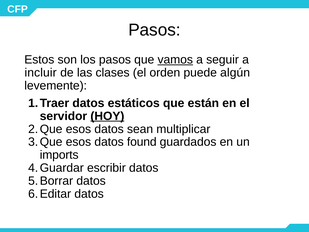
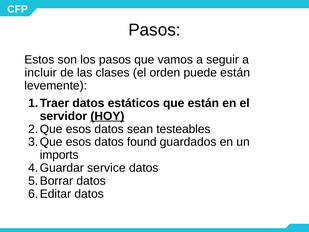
vamos underline: present -> none
puede algún: algún -> están
multiplicar: multiplicar -> testeables
escribir: escribir -> service
